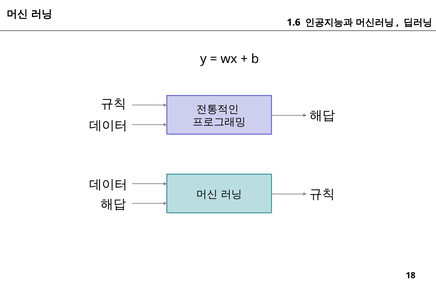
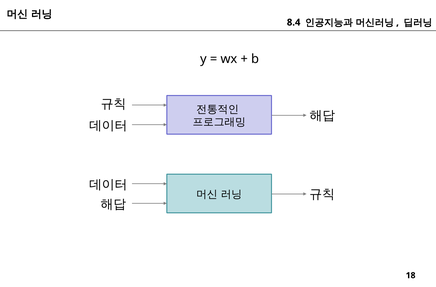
1.6: 1.6 -> 8.4
